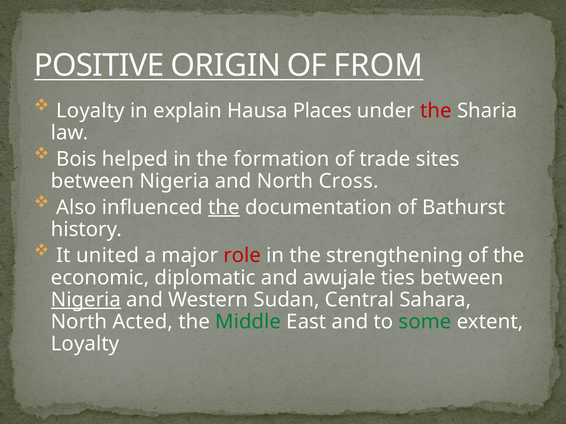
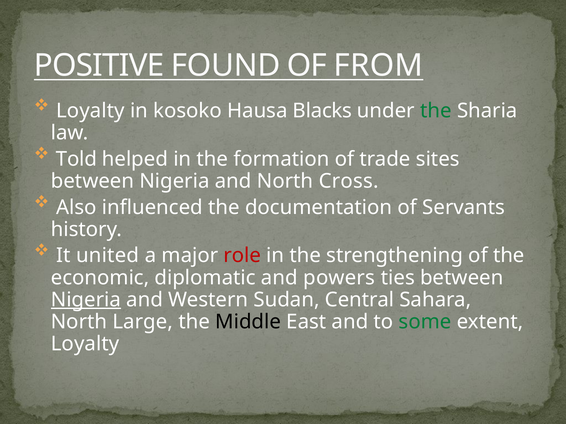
ORIGIN: ORIGIN -> FOUND
explain: explain -> kosoko
Places: Places -> Blacks
the at (436, 111) colour: red -> green
Bois: Bois -> Told
the at (224, 208) underline: present -> none
Bathurst: Bathurst -> Servants
awujale: awujale -> powers
Acted: Acted -> Large
Middle colour: green -> black
